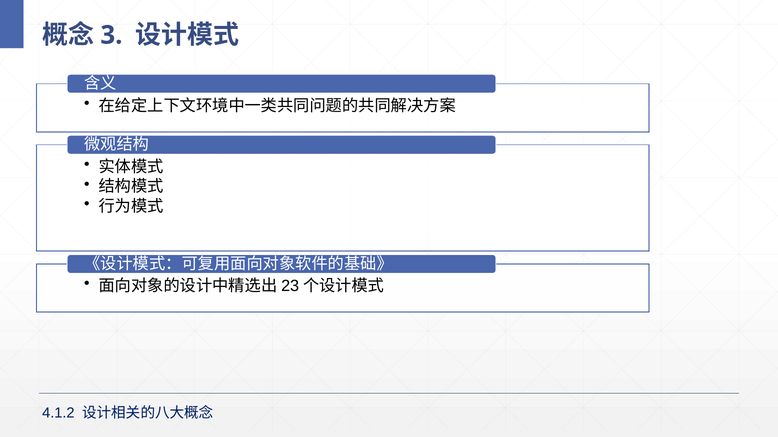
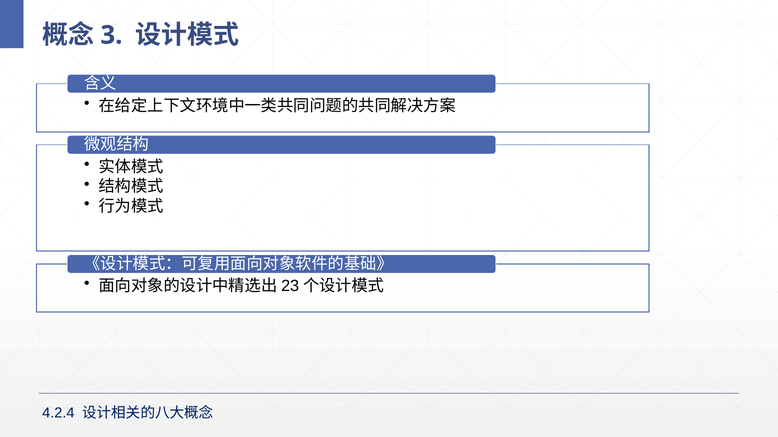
4.1.2: 4.1.2 -> 4.2.4
